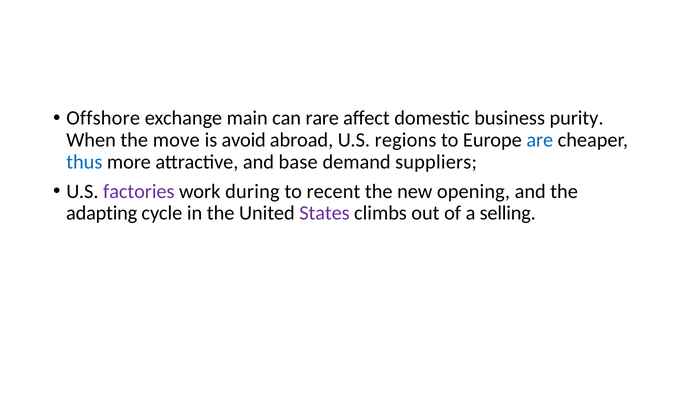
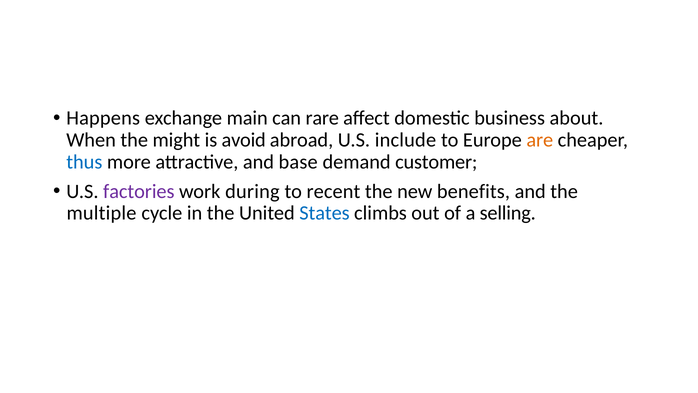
Offshore: Offshore -> Happens
purity: purity -> about
move: move -> might
regions: regions -> include
are colour: blue -> orange
suppliers: suppliers -> customer
opening: opening -> benefits
adapting: adapting -> multiple
States colour: purple -> blue
